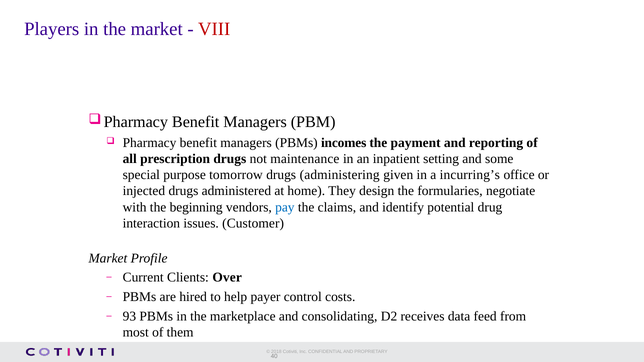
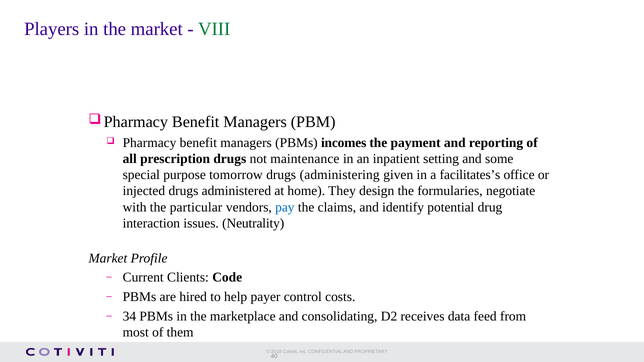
VIII colour: red -> green
incurring’s: incurring’s -> facilitates’s
beginning: beginning -> particular
Customer: Customer -> Neutrality
Over: Over -> Code
93: 93 -> 34
